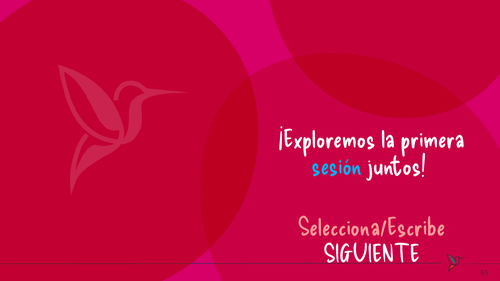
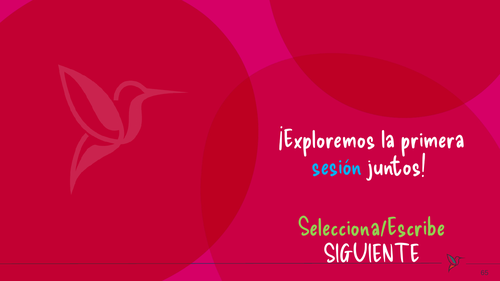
Selecciona/Escribe colour: pink -> light green
